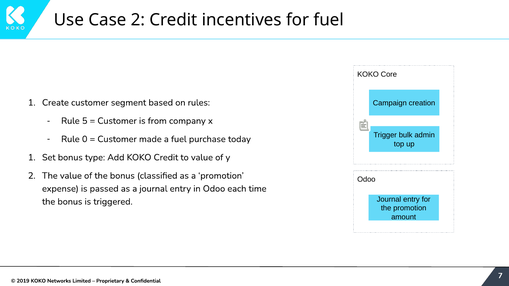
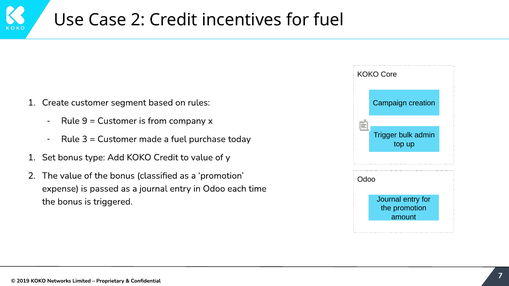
5: 5 -> 9
0: 0 -> 3
